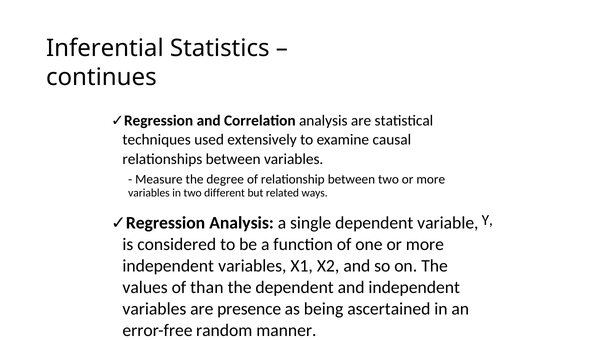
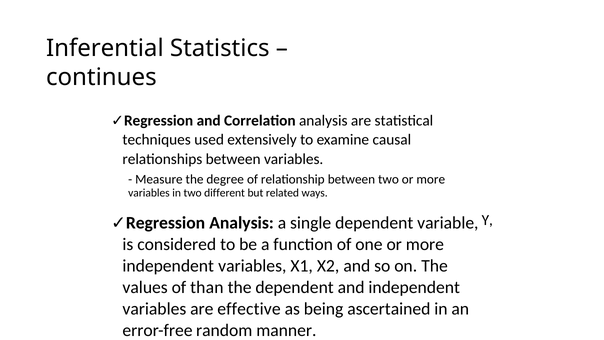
presence: presence -> effective
